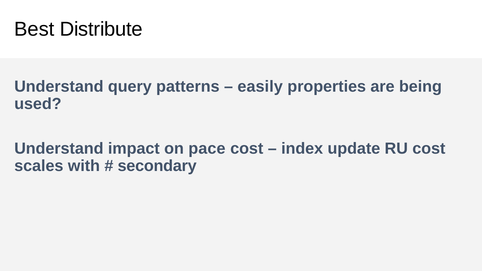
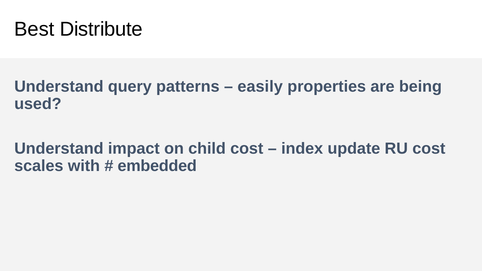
pace: pace -> child
secondary: secondary -> embedded
